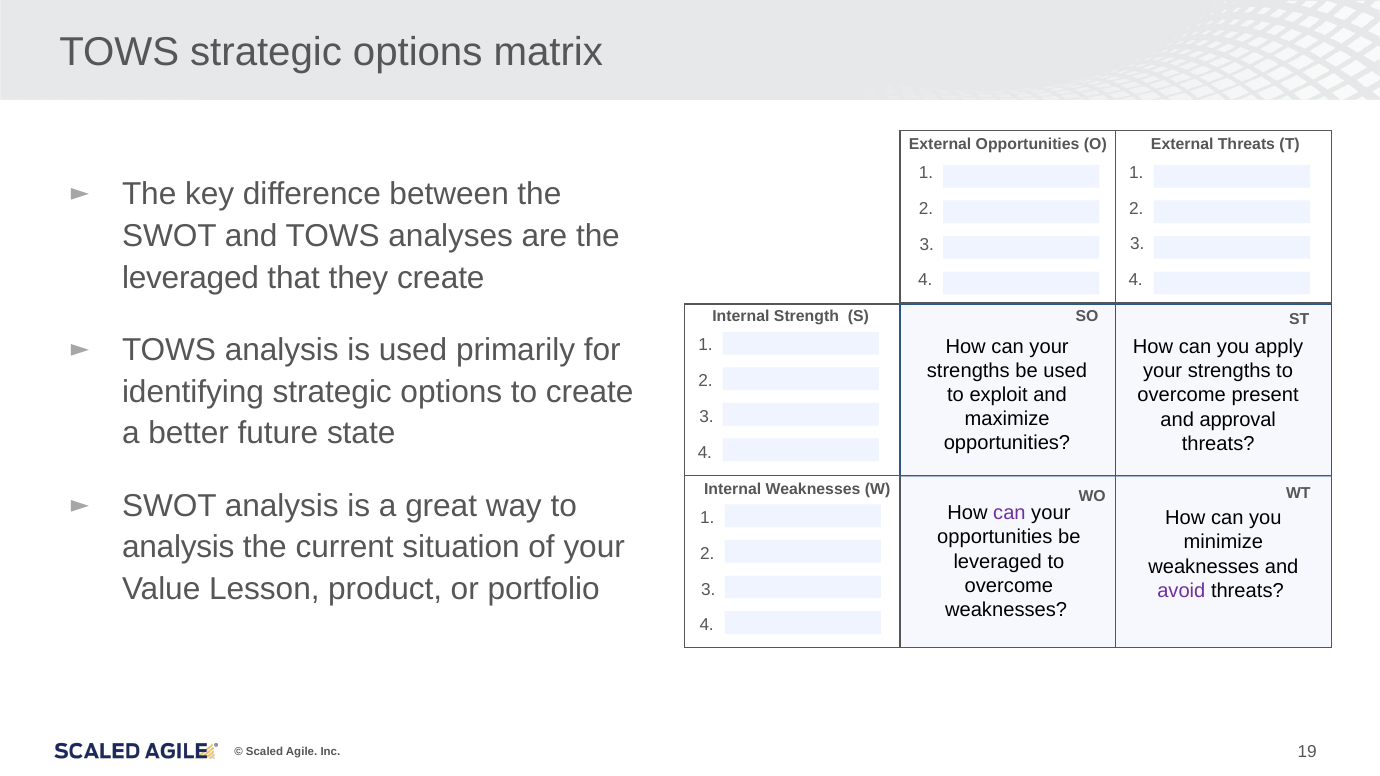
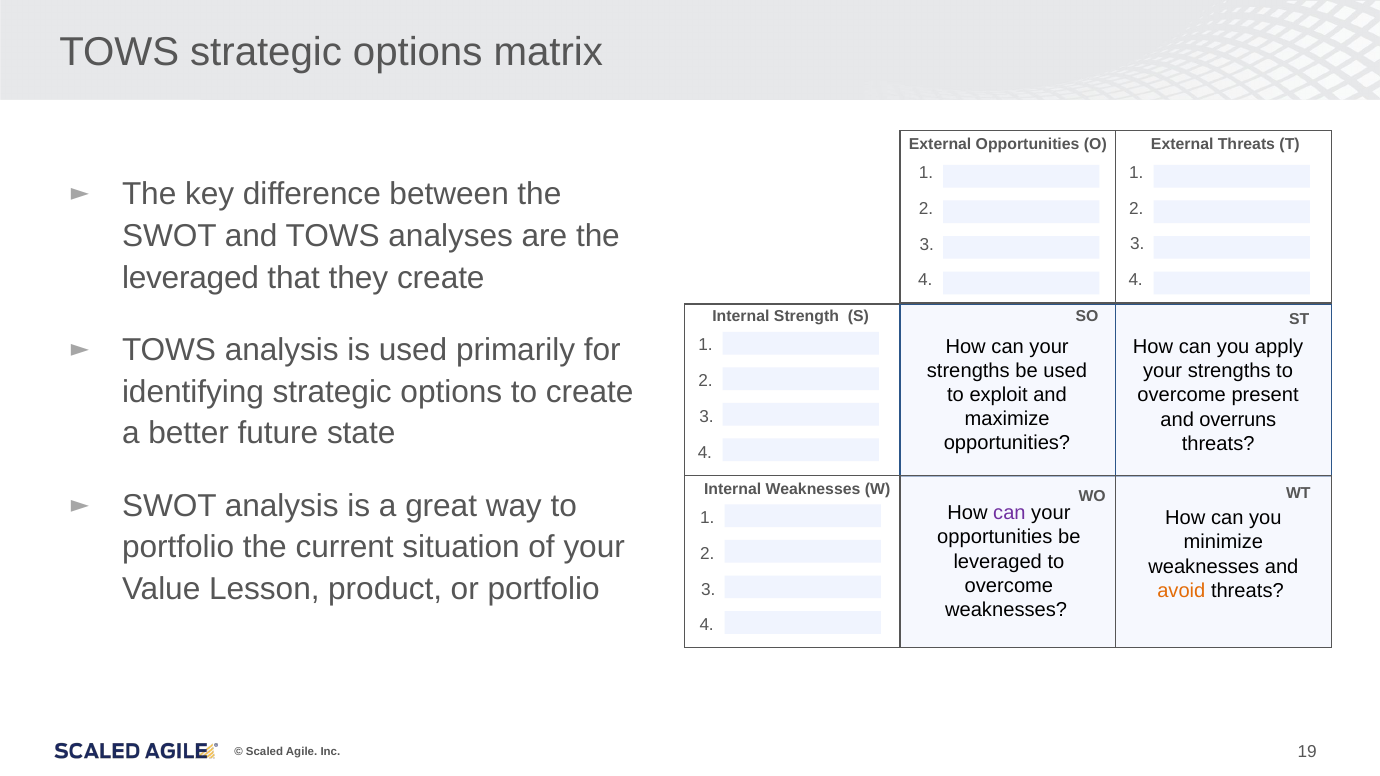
approval: approval -> overruns
analysis at (178, 548): analysis -> portfolio
avoid colour: purple -> orange
